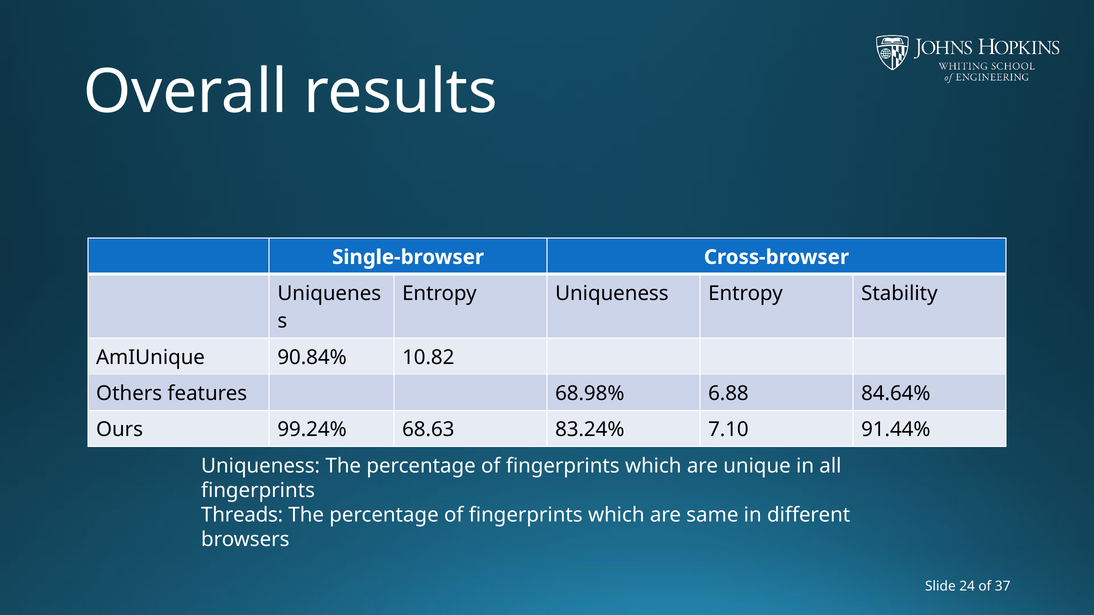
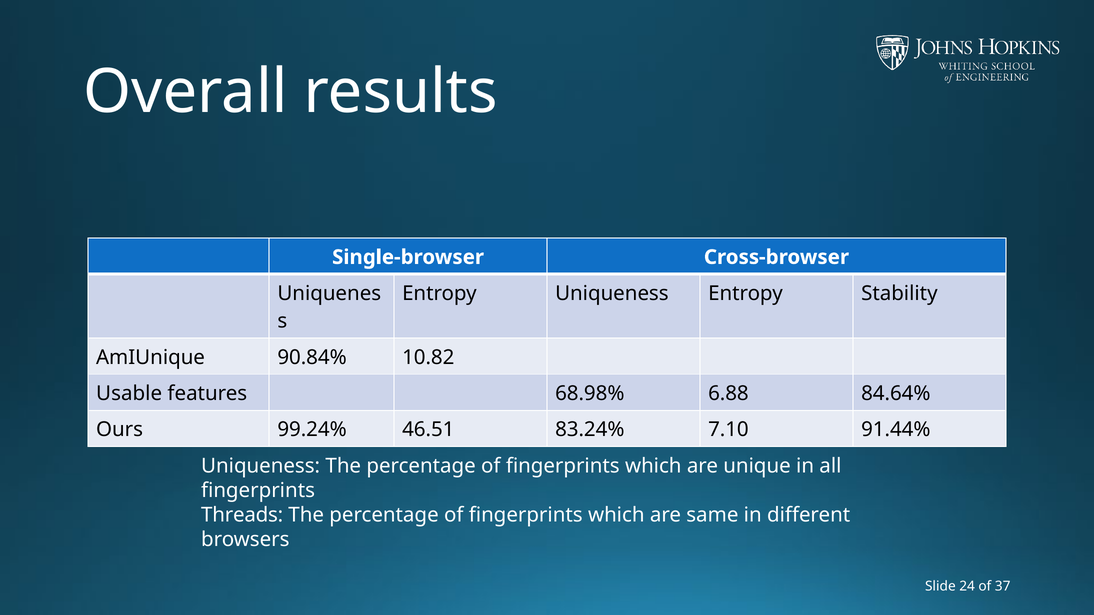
Others: Others -> Usable
68.63: 68.63 -> 46.51
